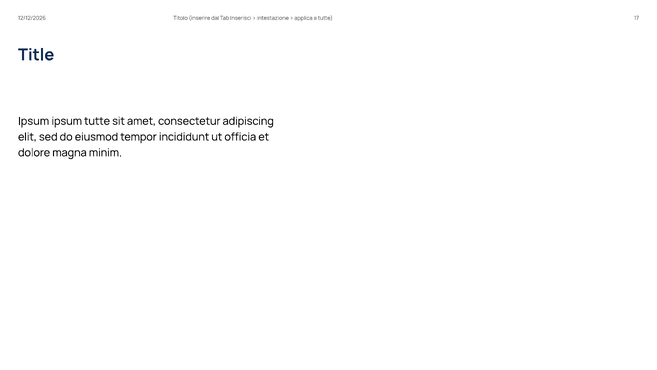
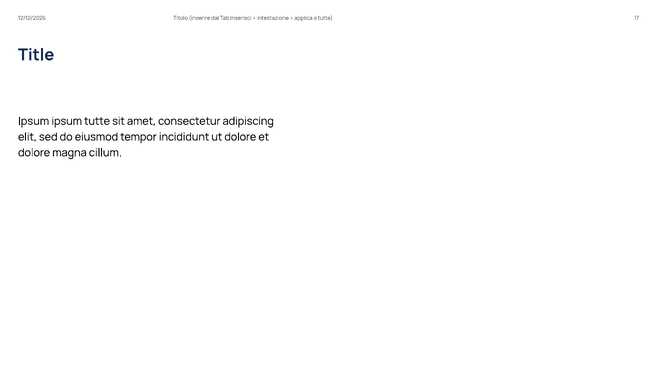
ut officia: officia -> dolore
minim: minim -> cillum
